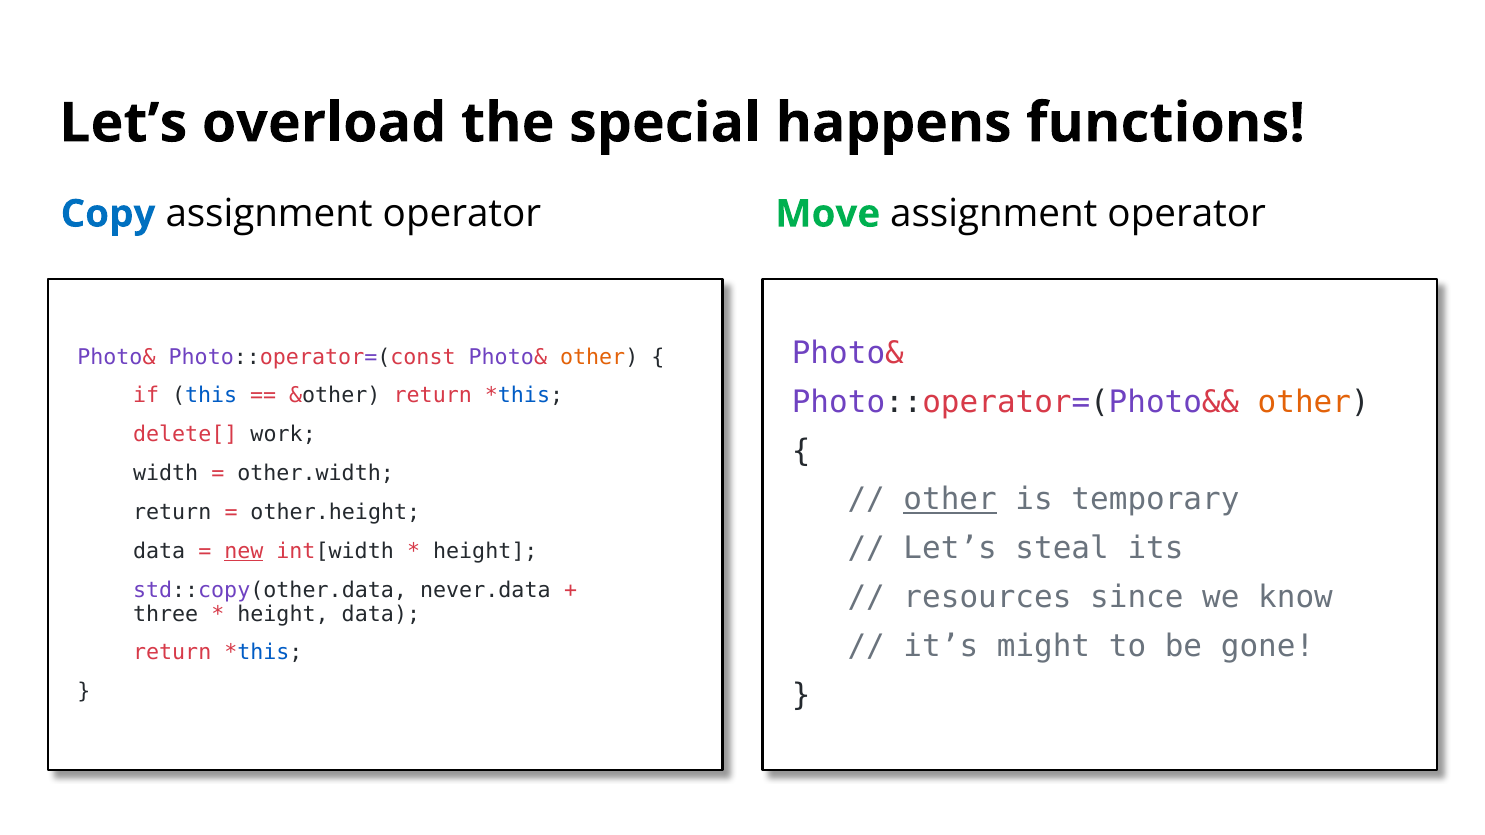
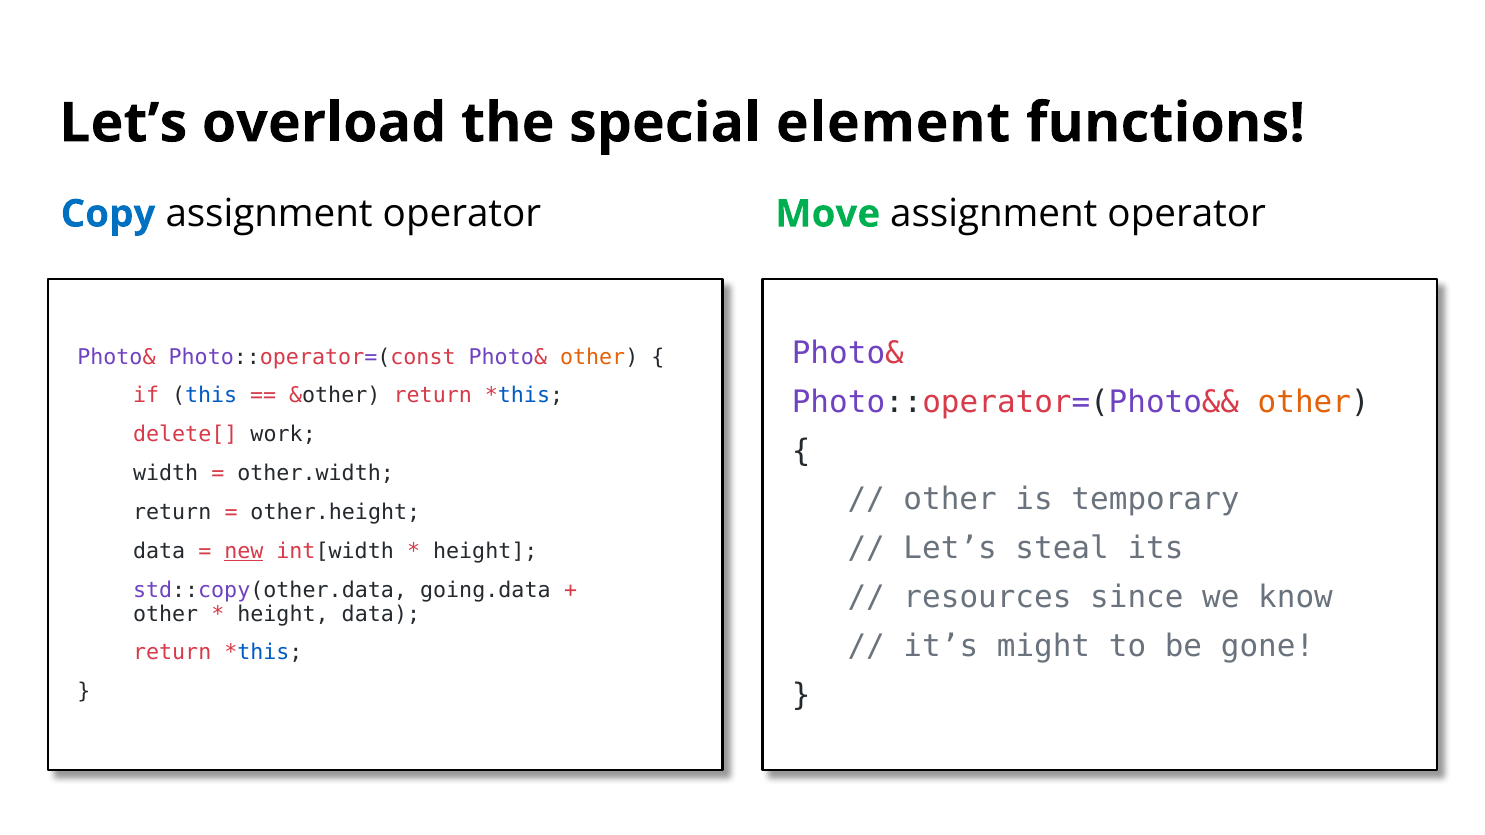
happens: happens -> element
other at (950, 500) underline: present -> none
never.data: never.data -> going.data
three at (166, 614): three -> other
